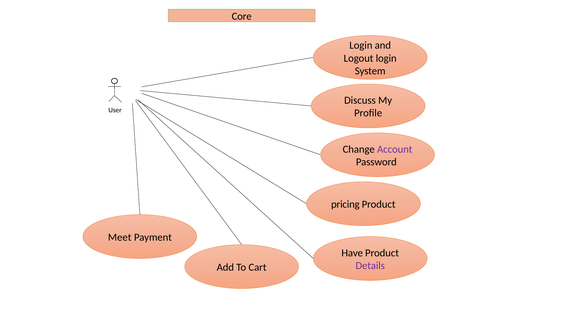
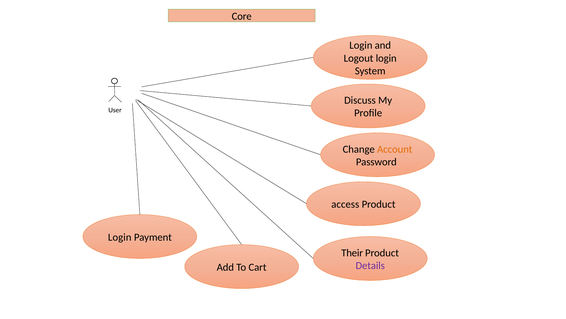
Account colour: purple -> orange
pricing: pricing -> access
Meet at (120, 237): Meet -> Login
Have: Have -> Their
